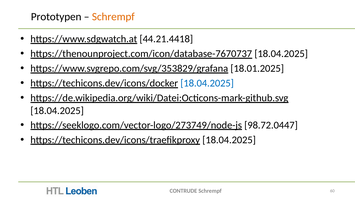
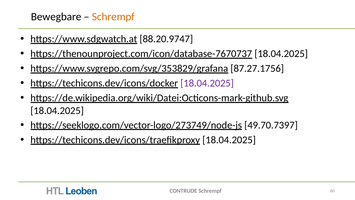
Prototypen: Prototypen -> Bewegbare
44.21.4418: 44.21.4418 -> 88.20.9747
18.01.2025: 18.01.2025 -> 87.27.1756
18.04.2025 at (207, 83) colour: blue -> purple
98.72.0447: 98.72.0447 -> 49.70.7397
